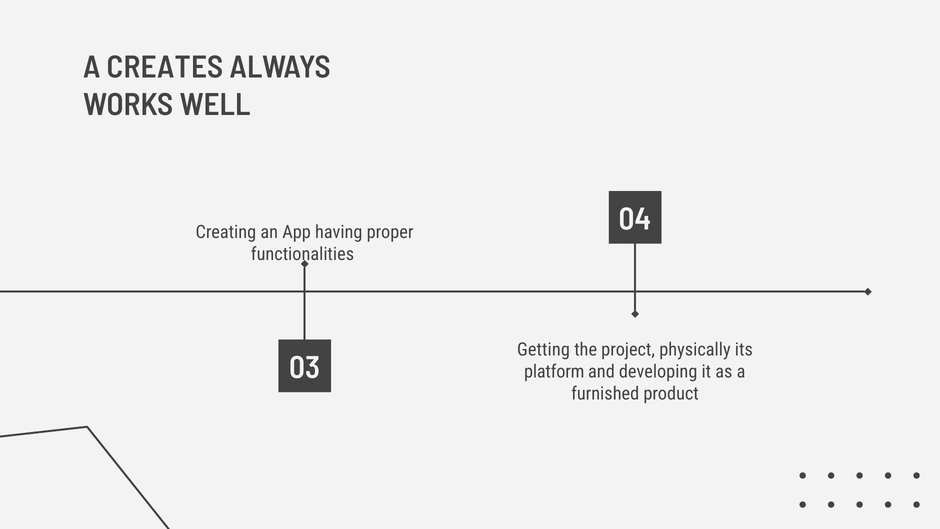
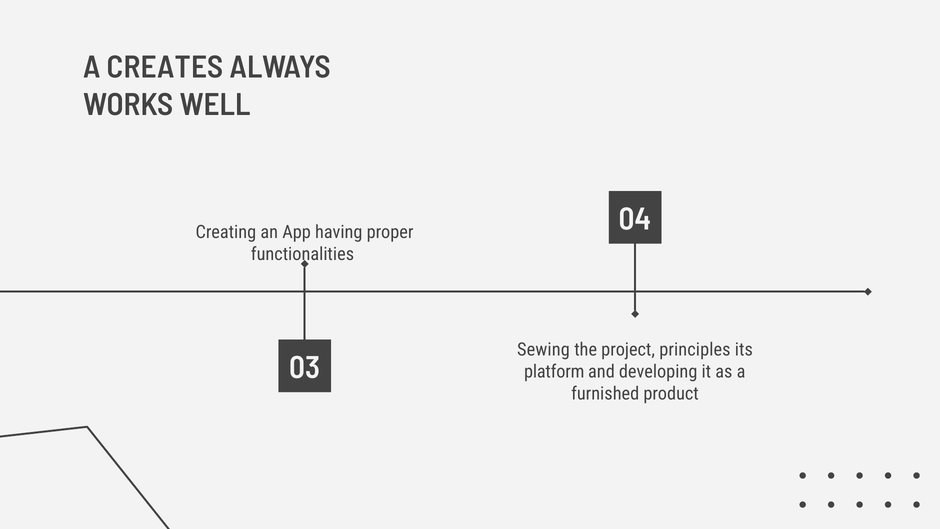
Getting: Getting -> Sewing
physically: physically -> principles
